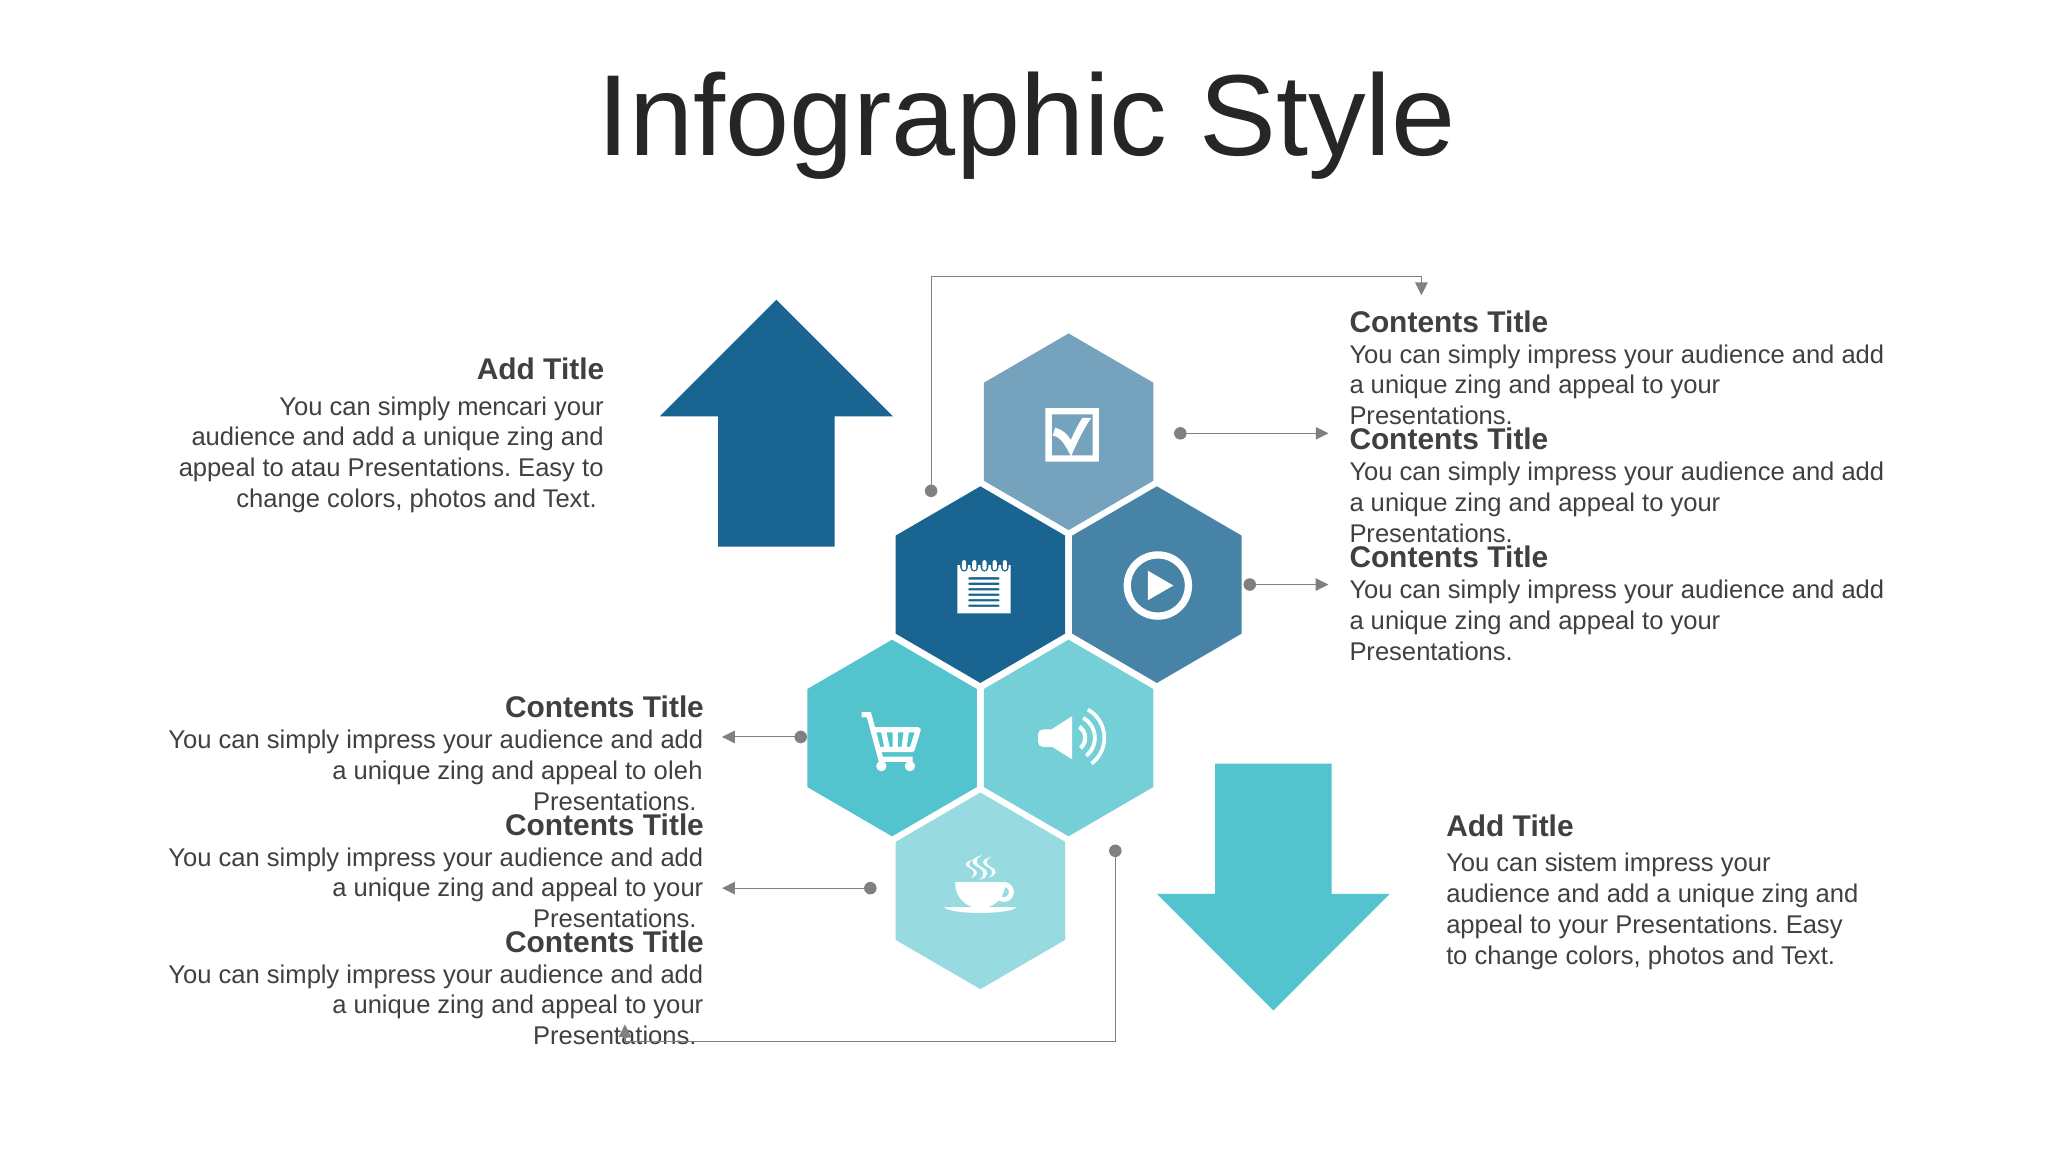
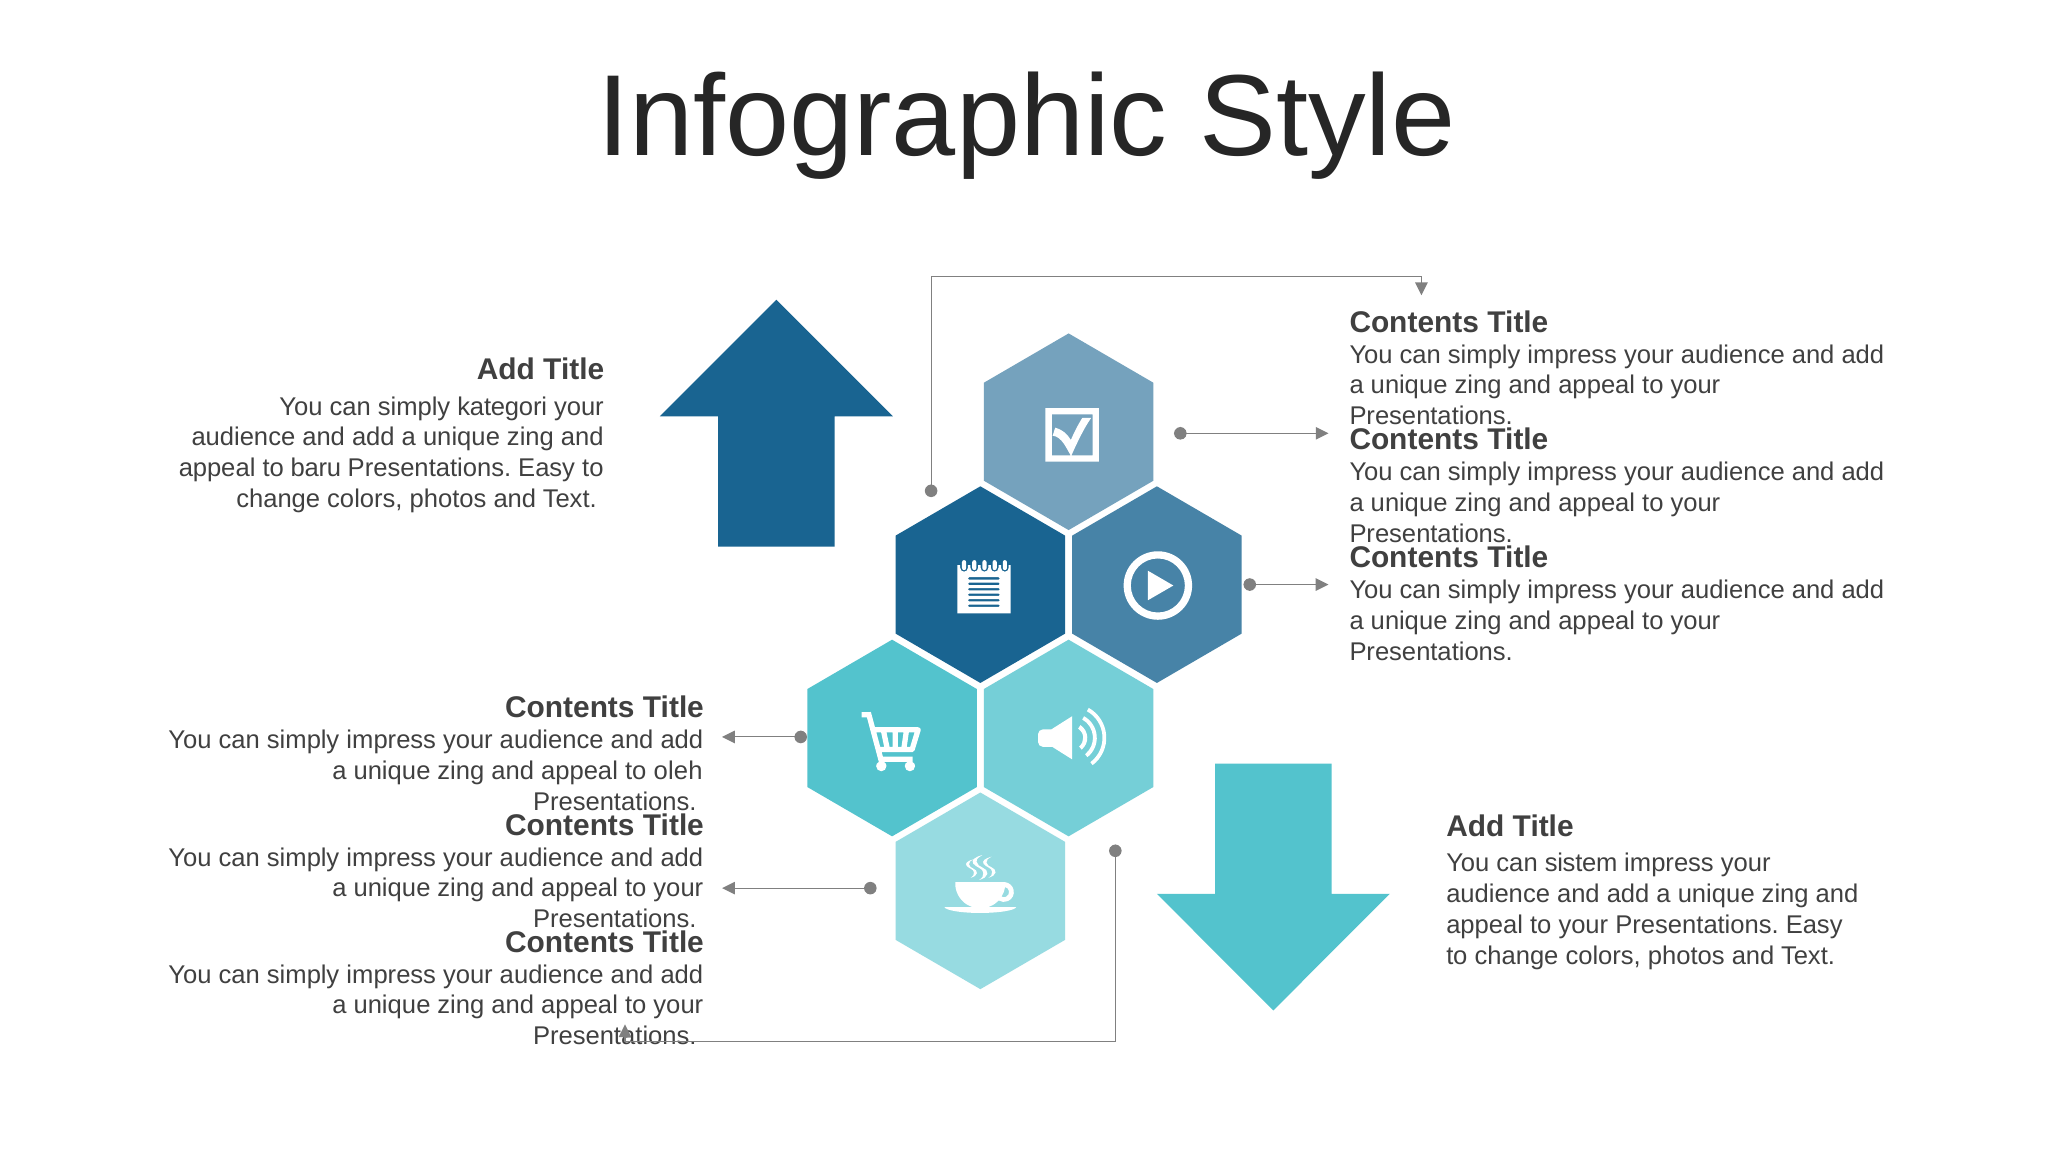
mencari: mencari -> kategori
atau: atau -> baru
